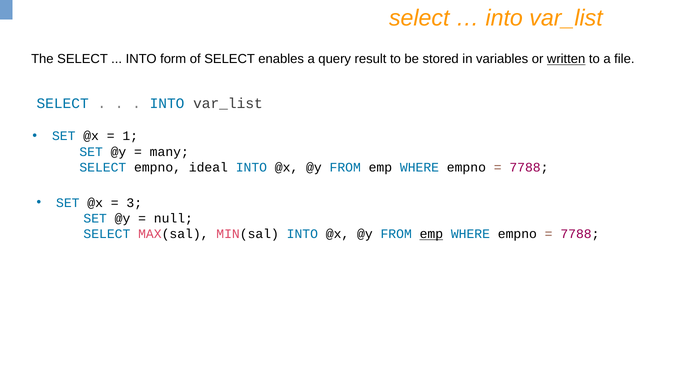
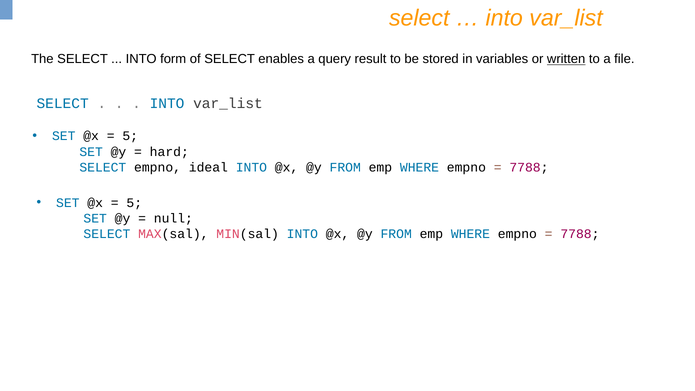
1 at (130, 136): 1 -> 5
many: many -> hard
3 at (134, 203): 3 -> 5
emp at (431, 234) underline: present -> none
